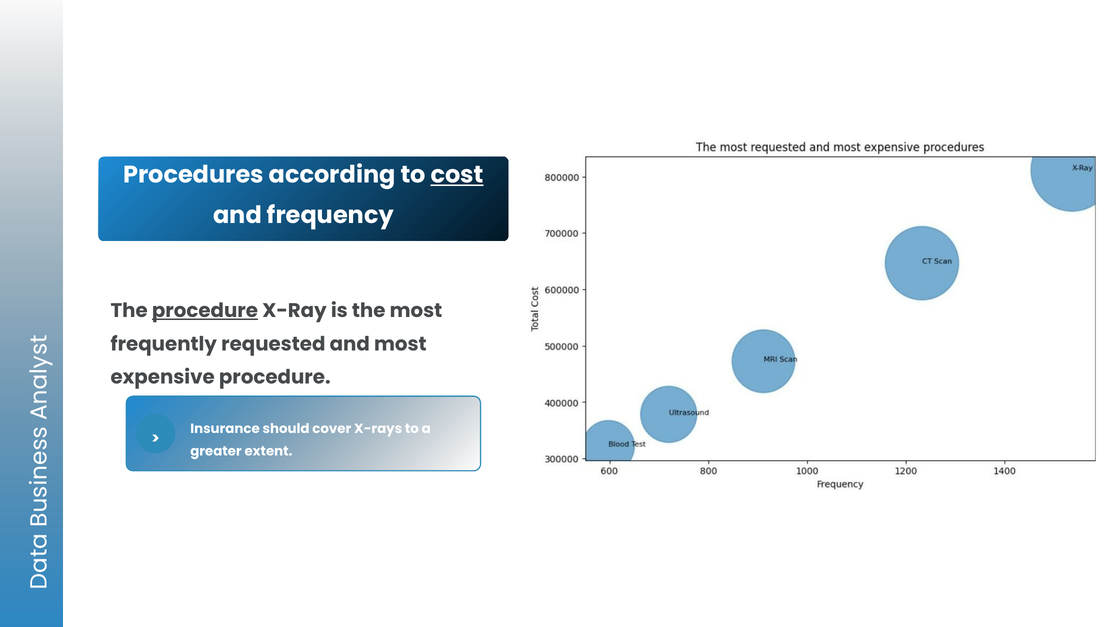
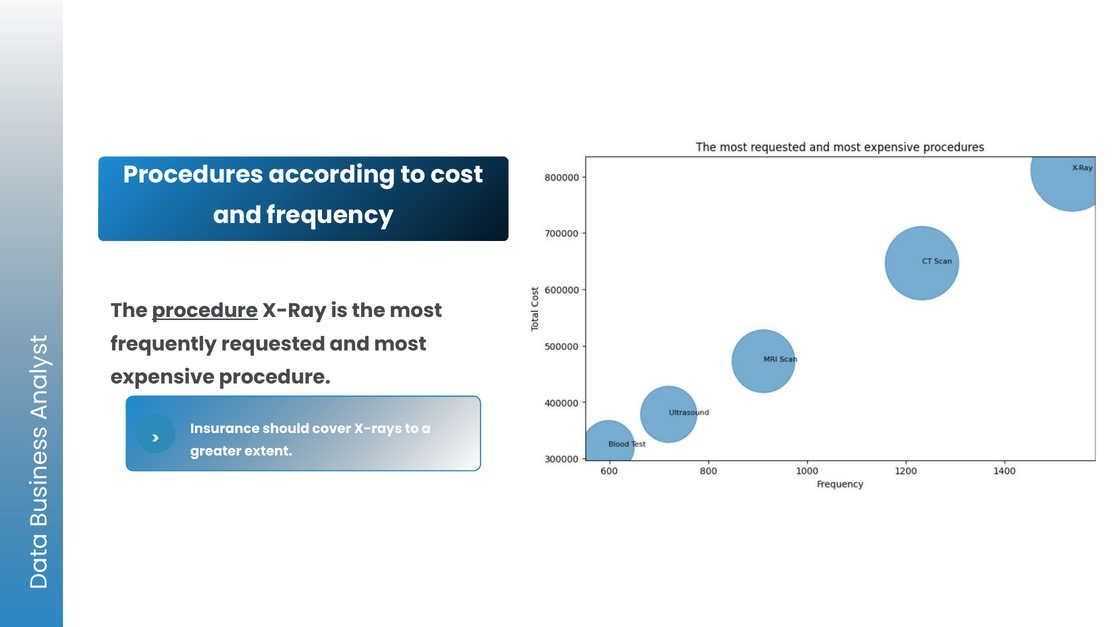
cost underline: present -> none
